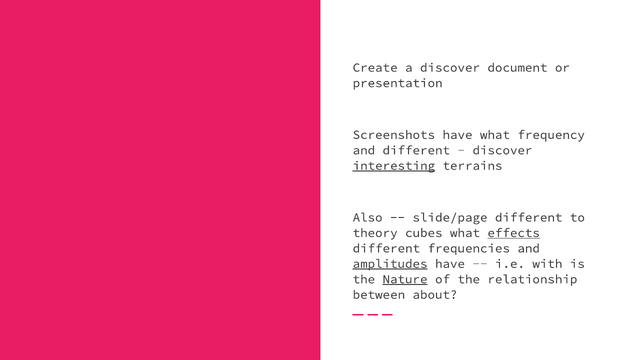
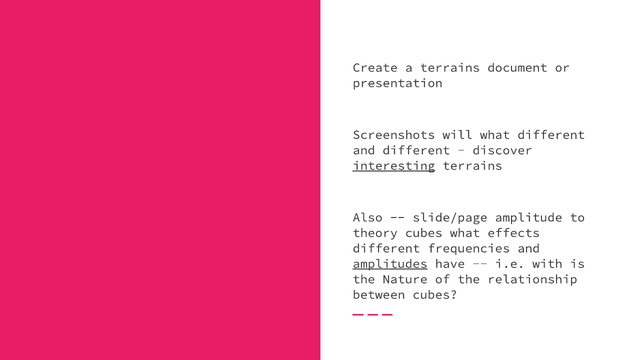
a discover: discover -> terrains
Screenshots have: have -> will
what frequency: frequency -> different
slide/page different: different -> amplitude
effects underline: present -> none
Nature underline: present -> none
between about: about -> cubes
